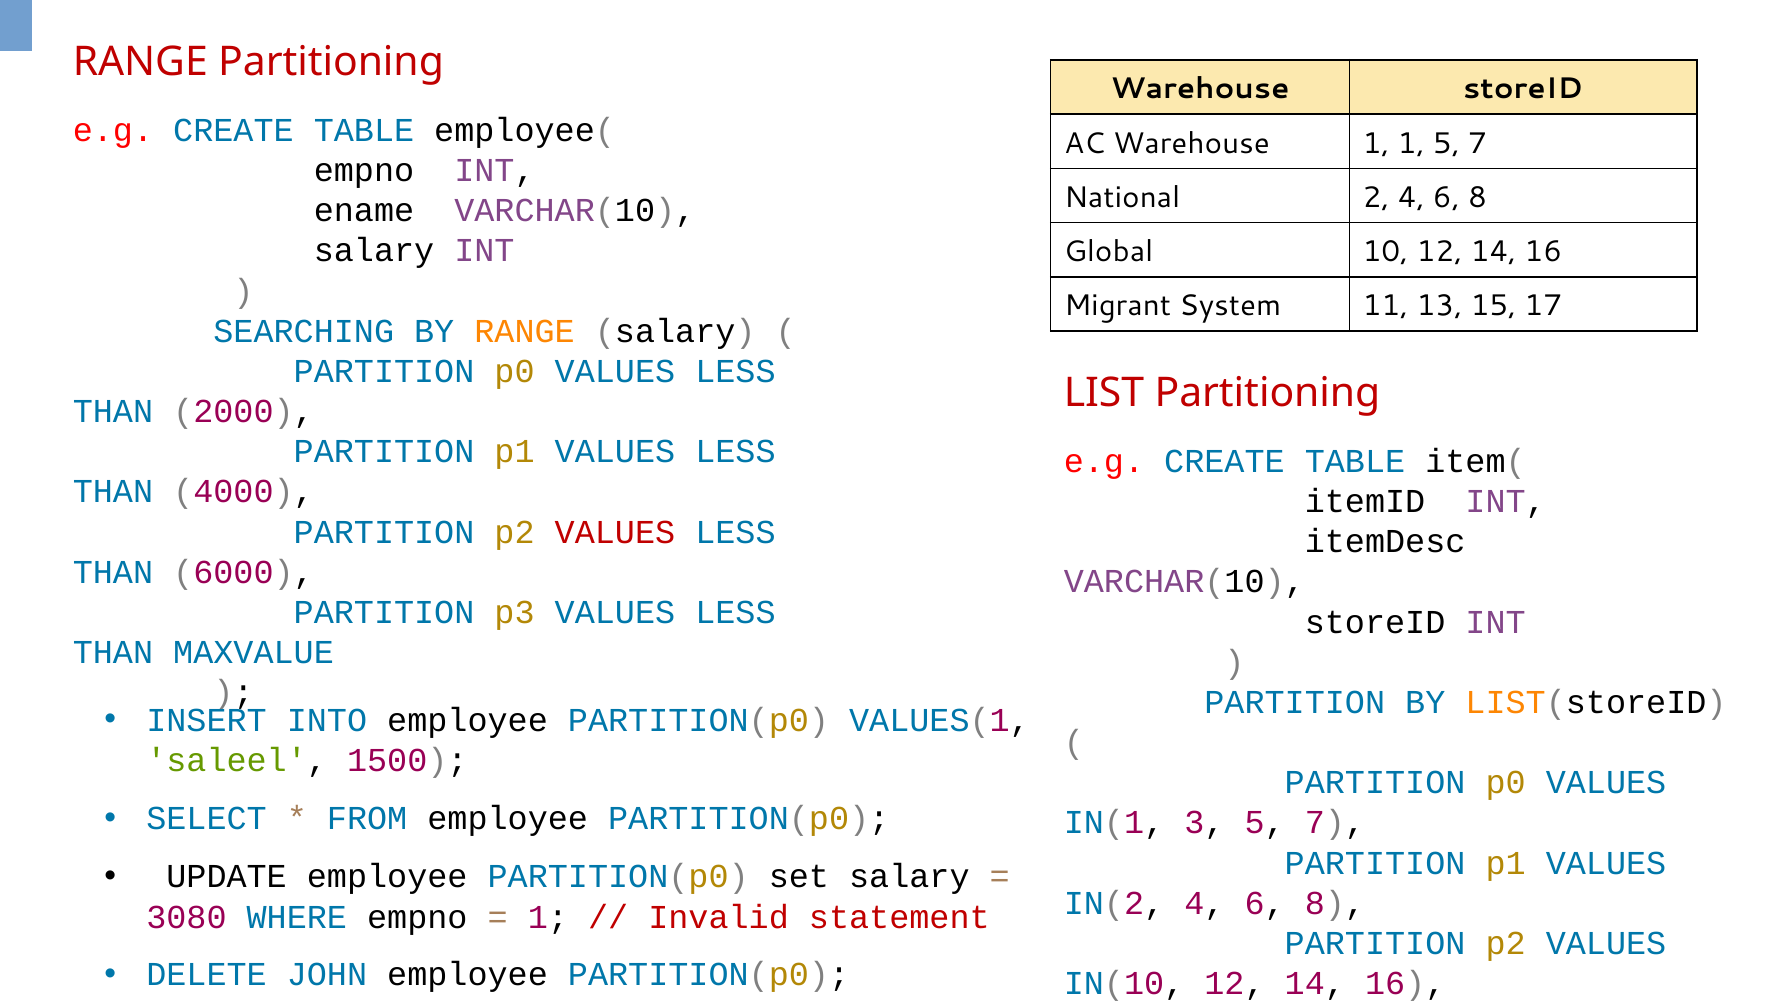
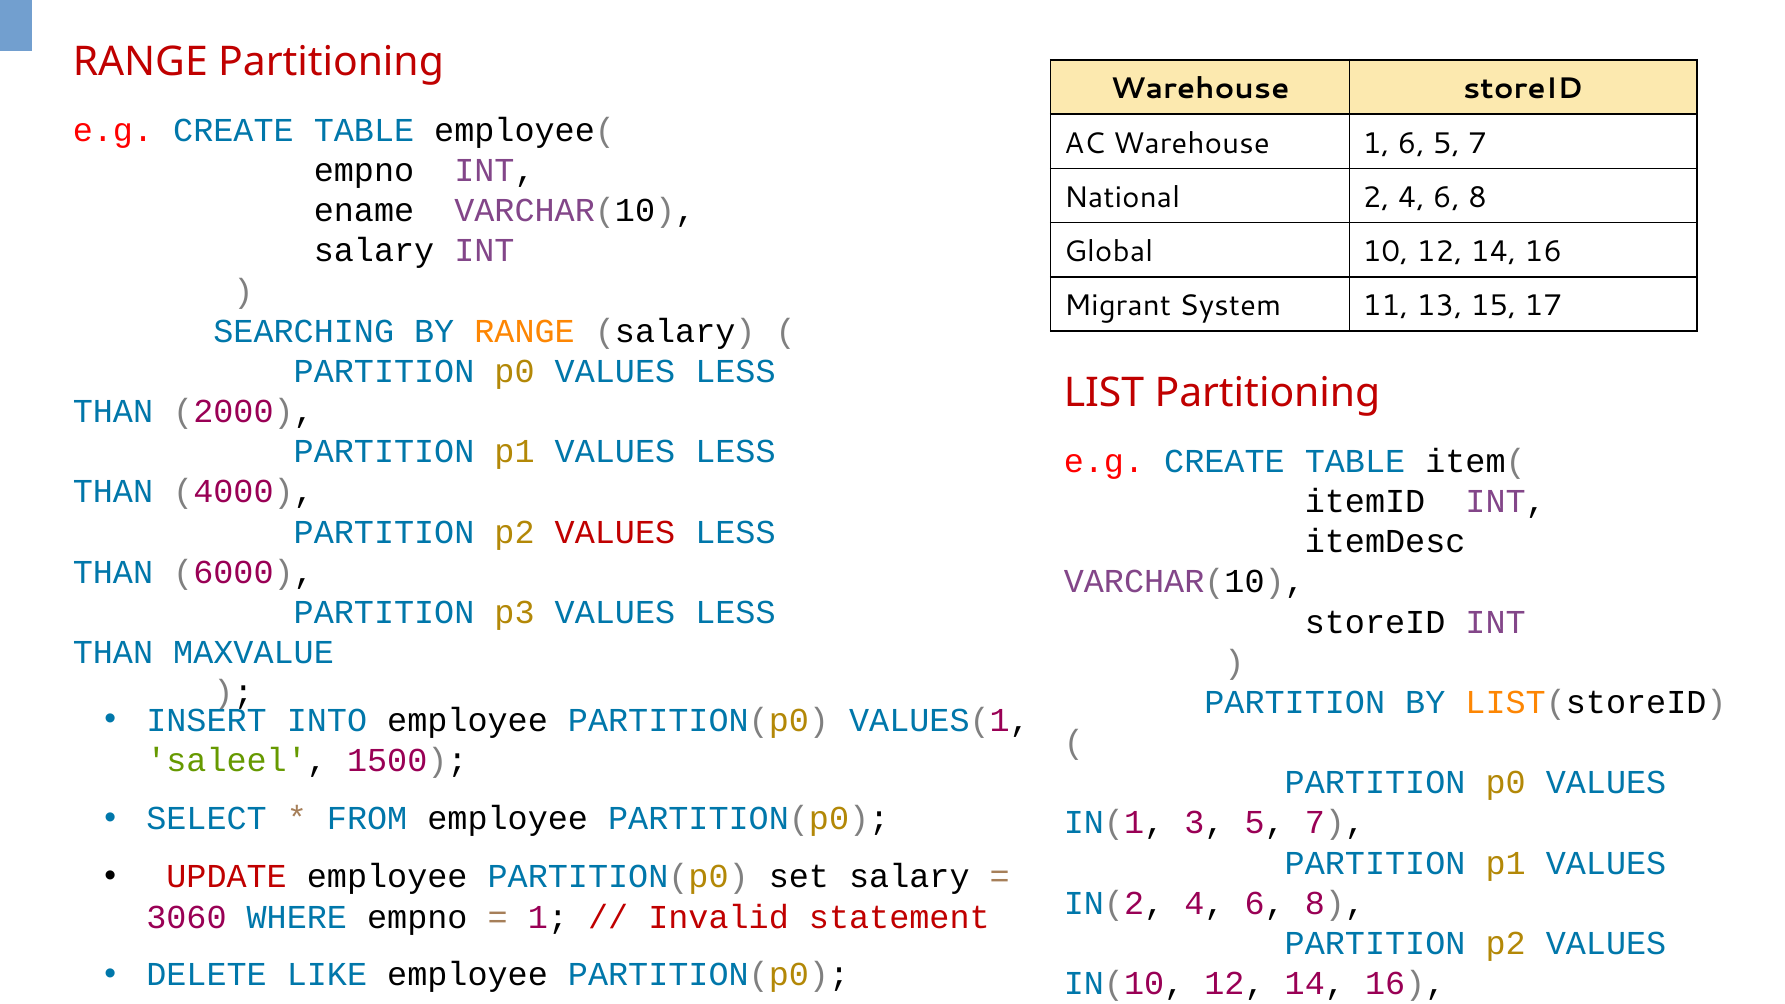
1 1: 1 -> 6
UPDATE colour: black -> red
3080: 3080 -> 3060
JOHN: JOHN -> LIKE
